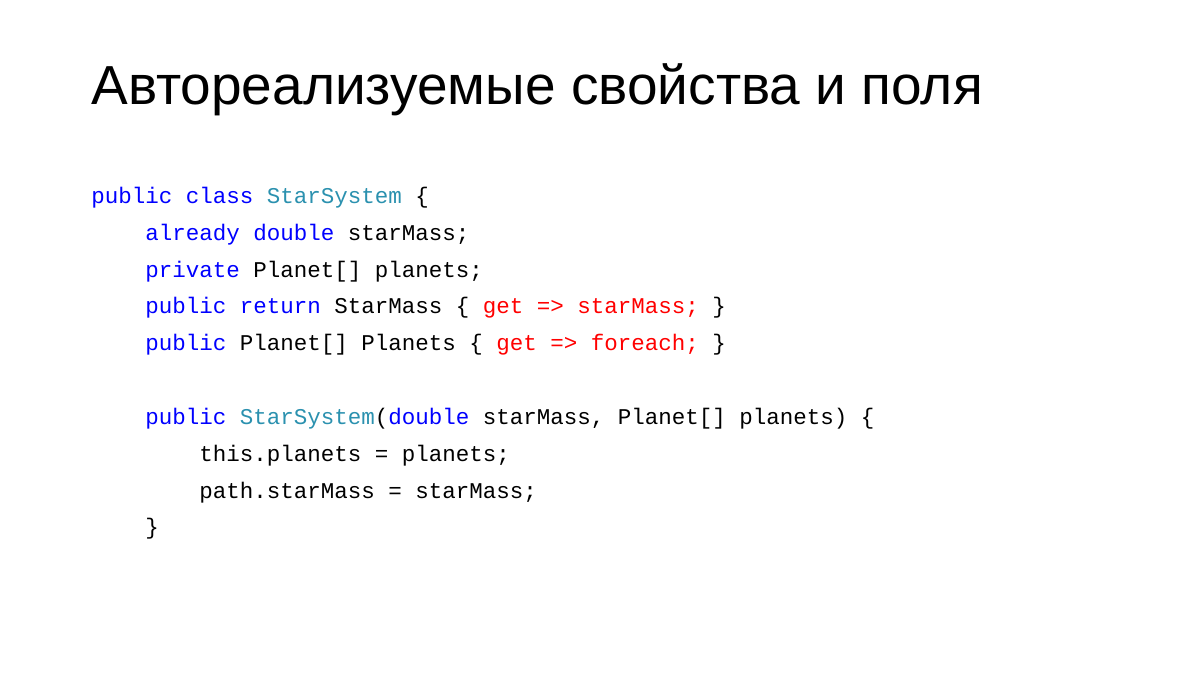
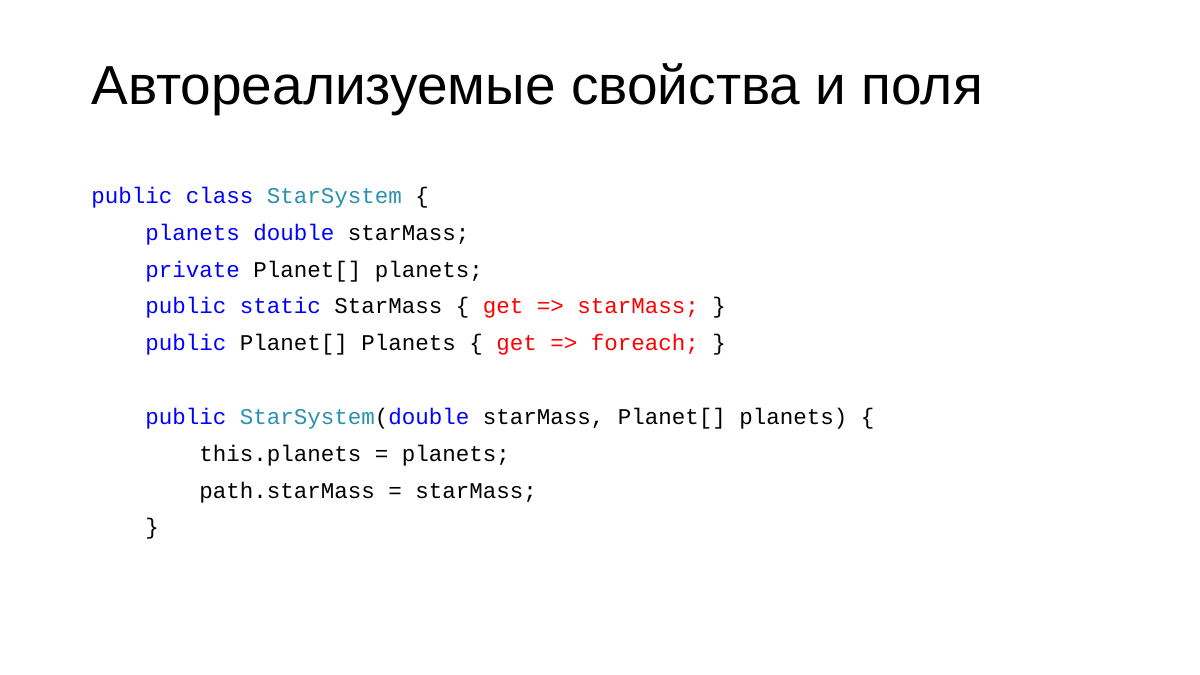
already at (193, 233): already -> planets
return: return -> static
